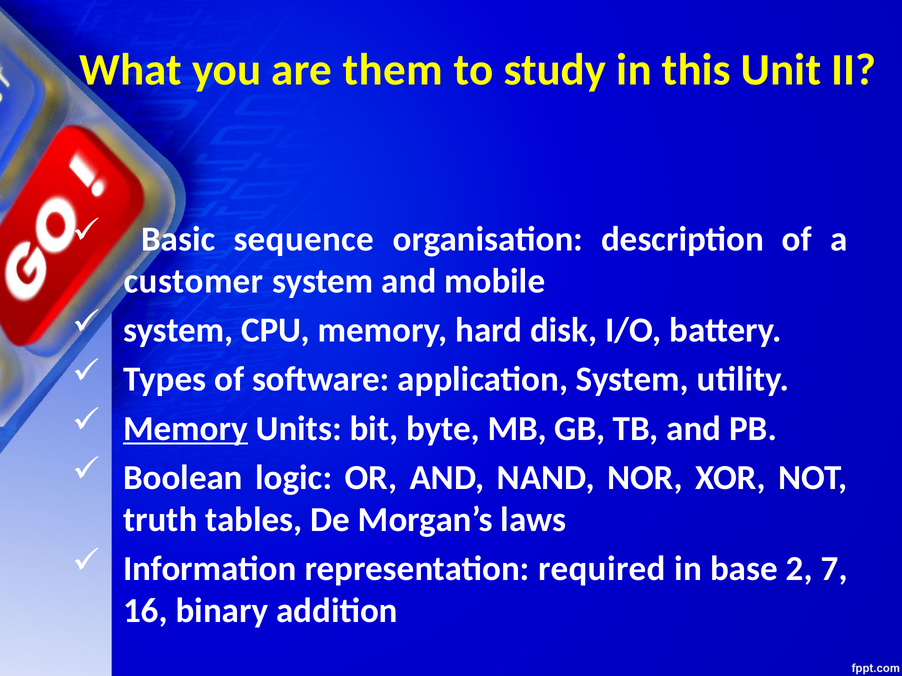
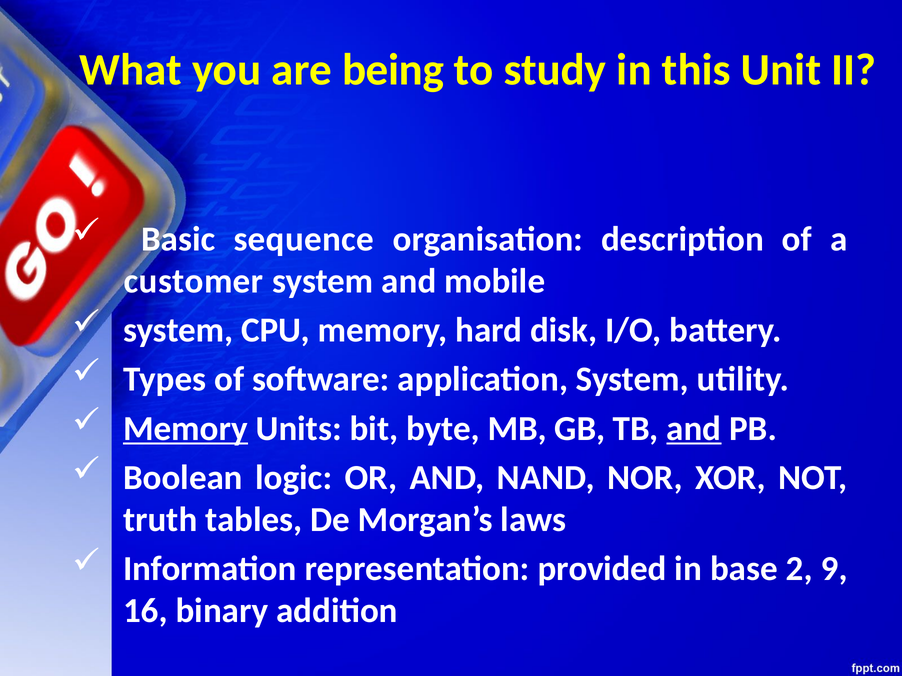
them: them -> being
and at (694, 429) underline: none -> present
required: required -> provided
7: 7 -> 9
